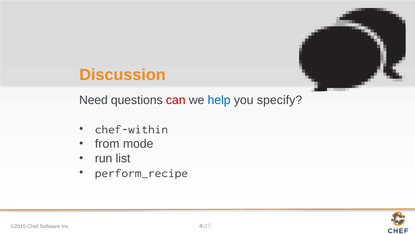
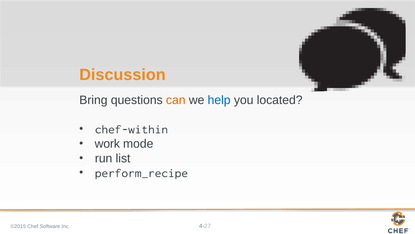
Need: Need -> Bring
can colour: red -> orange
specify: specify -> located
from: from -> work
